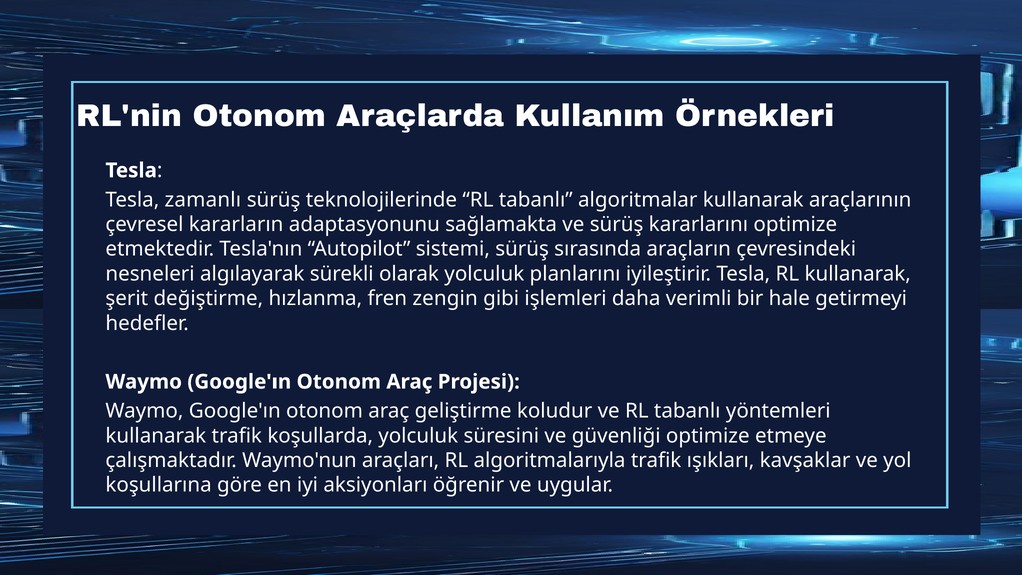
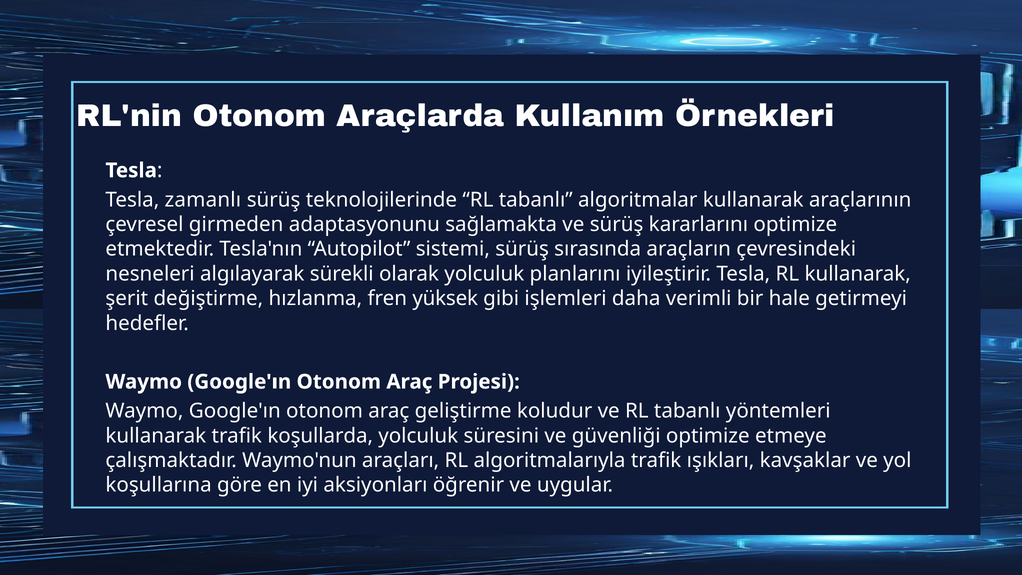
kararların: kararların -> girmeden
zengin: zengin -> yüksek
